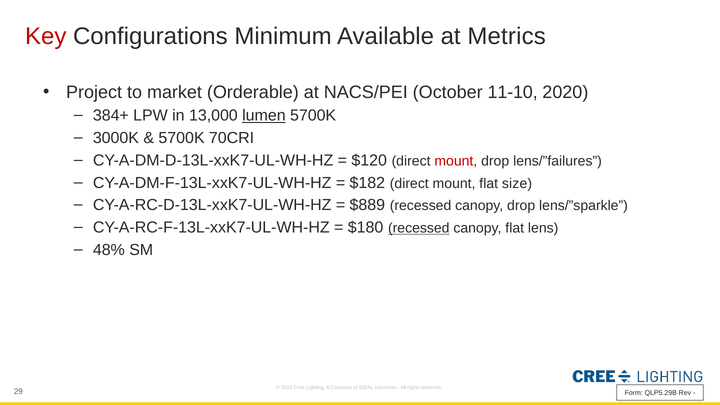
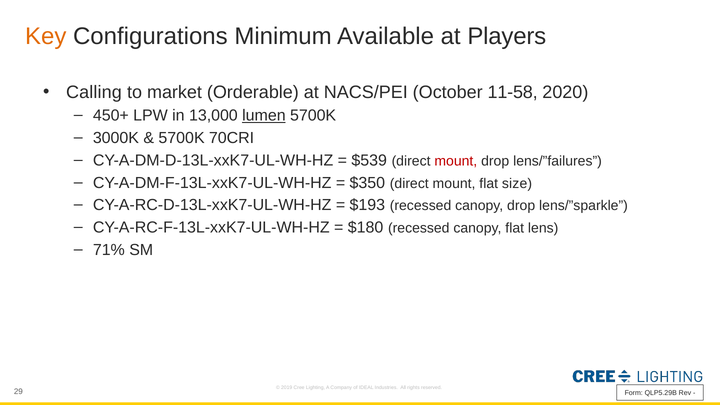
Key colour: red -> orange
Metrics: Metrics -> Players
Project: Project -> Calling
11-10: 11-10 -> 11-58
384+: 384+ -> 450+
$120: $120 -> $539
$182: $182 -> $350
$889: $889 -> $193
recessed at (419, 228) underline: present -> none
48%: 48% -> 71%
